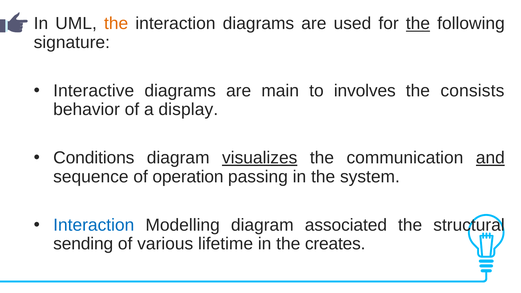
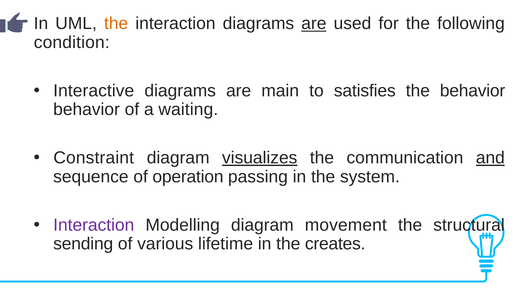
are at (314, 24) underline: none -> present
the at (418, 24) underline: present -> none
signature: signature -> condition
involves: involves -> satisfies
the consists: consists -> behavior
display: display -> waiting
Conditions: Conditions -> Constraint
Interaction at (94, 225) colour: blue -> purple
associated: associated -> movement
